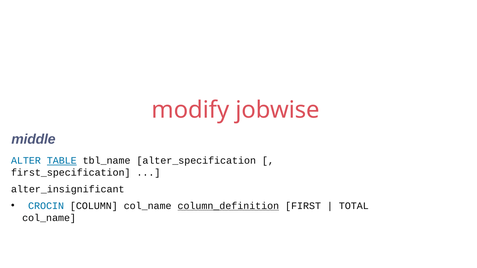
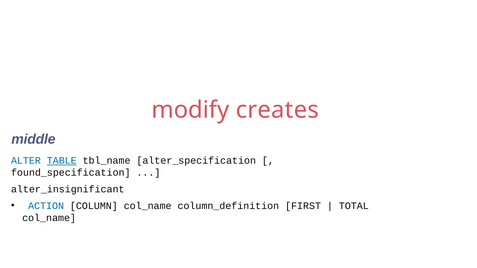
jobwise: jobwise -> creates
first_specification: first_specification -> found_specification
CROCIN: CROCIN -> ACTION
column_definition underline: present -> none
